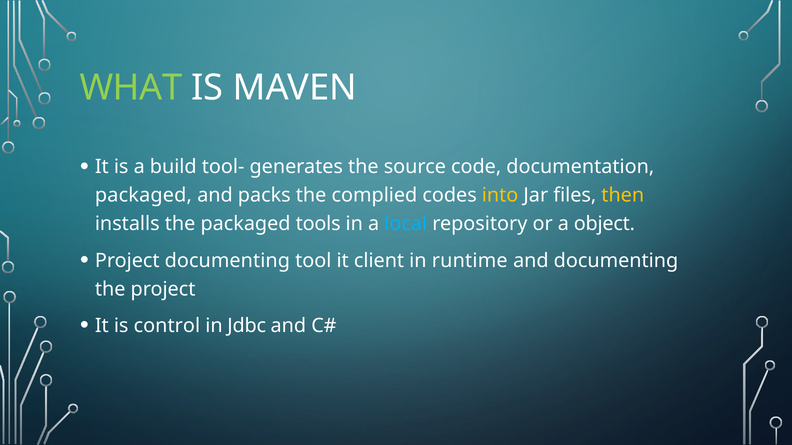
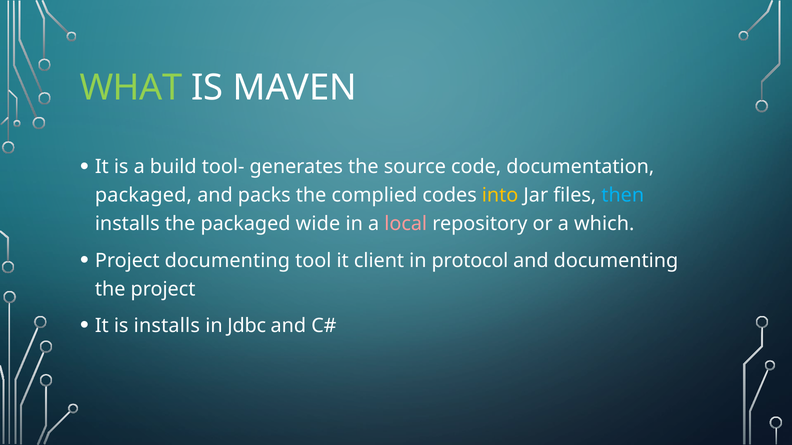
then colour: yellow -> light blue
tools: tools -> wide
local colour: light blue -> pink
object: object -> which
runtime: runtime -> protocol
is control: control -> installs
